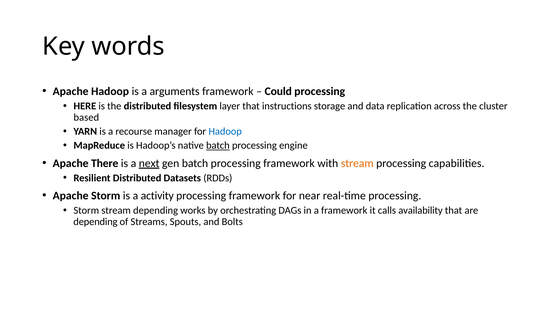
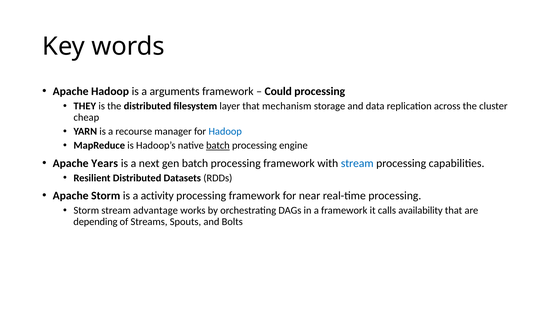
HERE: HERE -> THEY
instructions: instructions -> mechanism
based: based -> cheap
There: There -> Years
next underline: present -> none
stream at (357, 163) colour: orange -> blue
stream depending: depending -> advantage
